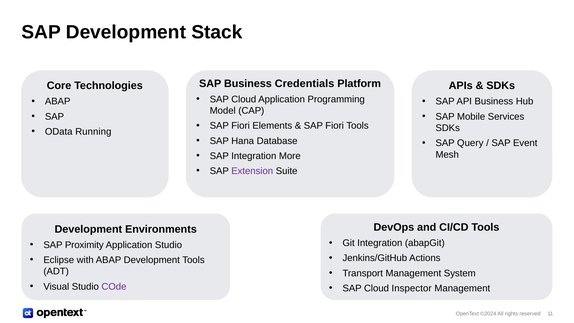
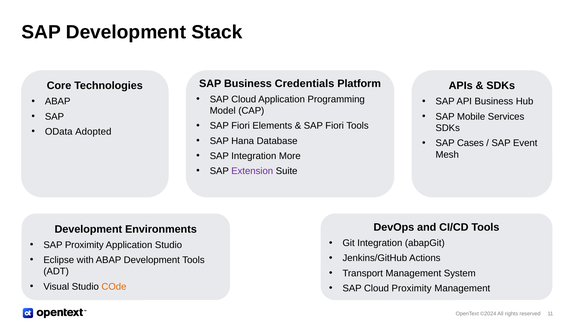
Running: Running -> Adopted
Query: Query -> Cases
COde colour: purple -> orange
Cloud Inspector: Inspector -> Proximity
